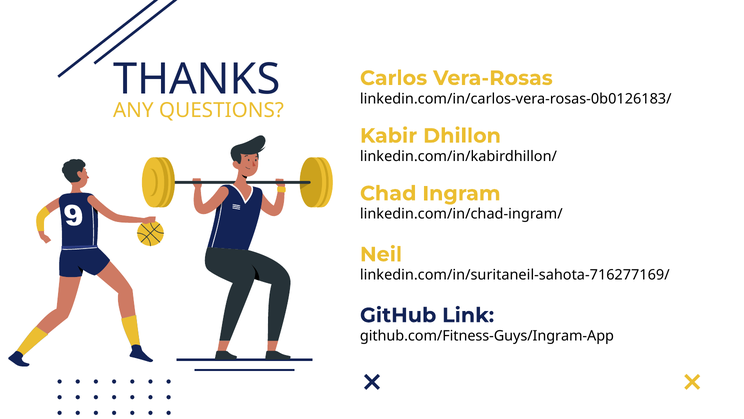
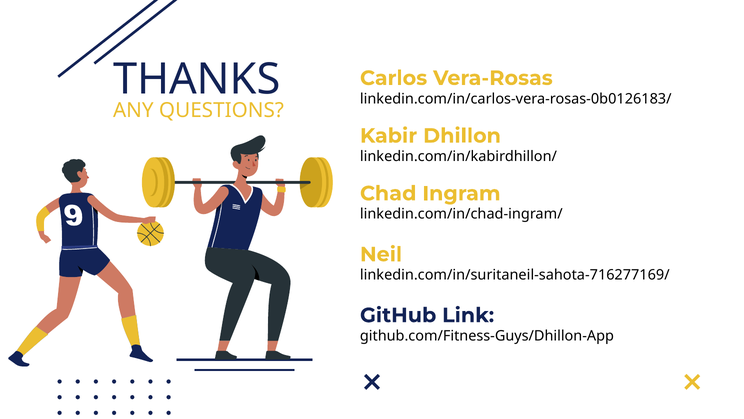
github.com/Fitness-Guys/Ingram-App: github.com/Fitness-Guys/Ingram-App -> github.com/Fitness-Guys/Dhillon-App
